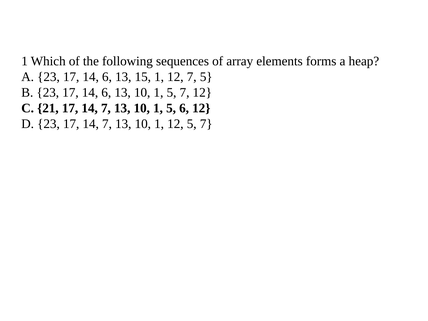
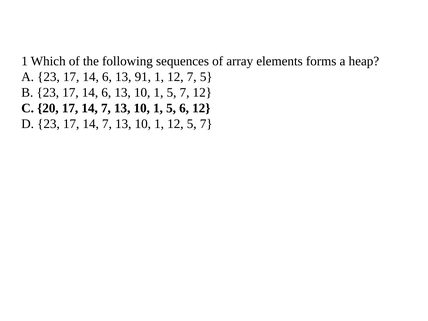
15: 15 -> 91
21: 21 -> 20
